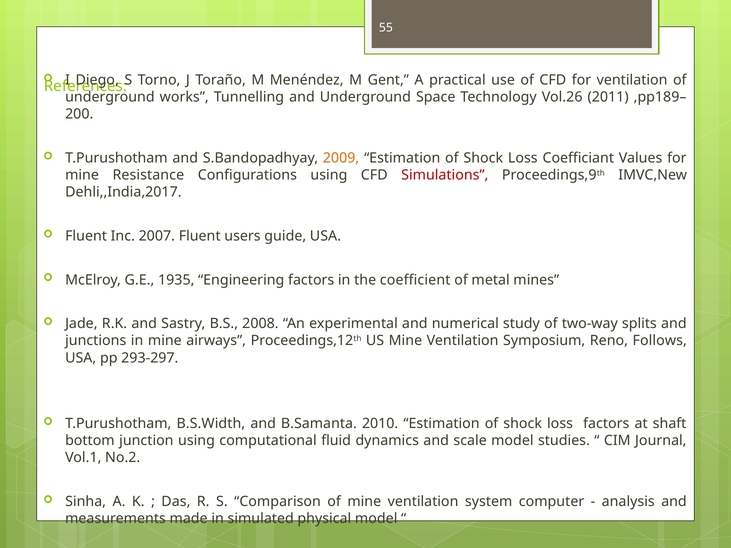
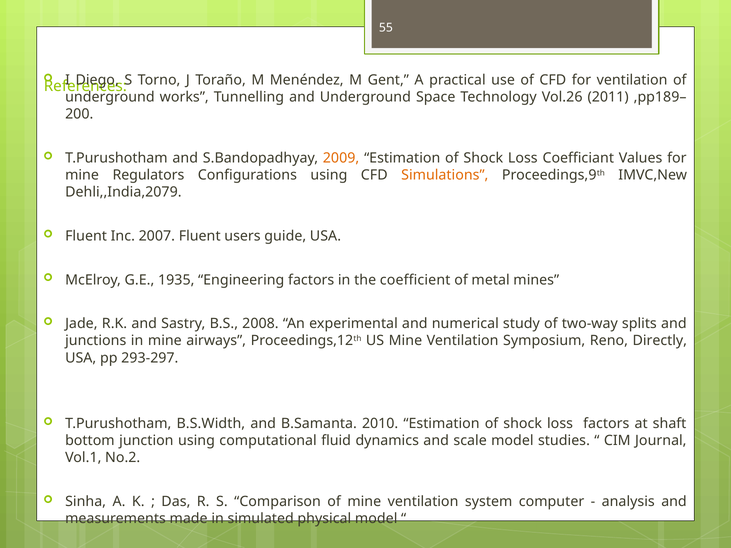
Resistance: Resistance -> Regulators
Simulations colour: red -> orange
Dehli,,India,2017: Dehli,,India,2017 -> Dehli,,India,2079
Follows: Follows -> Directly
